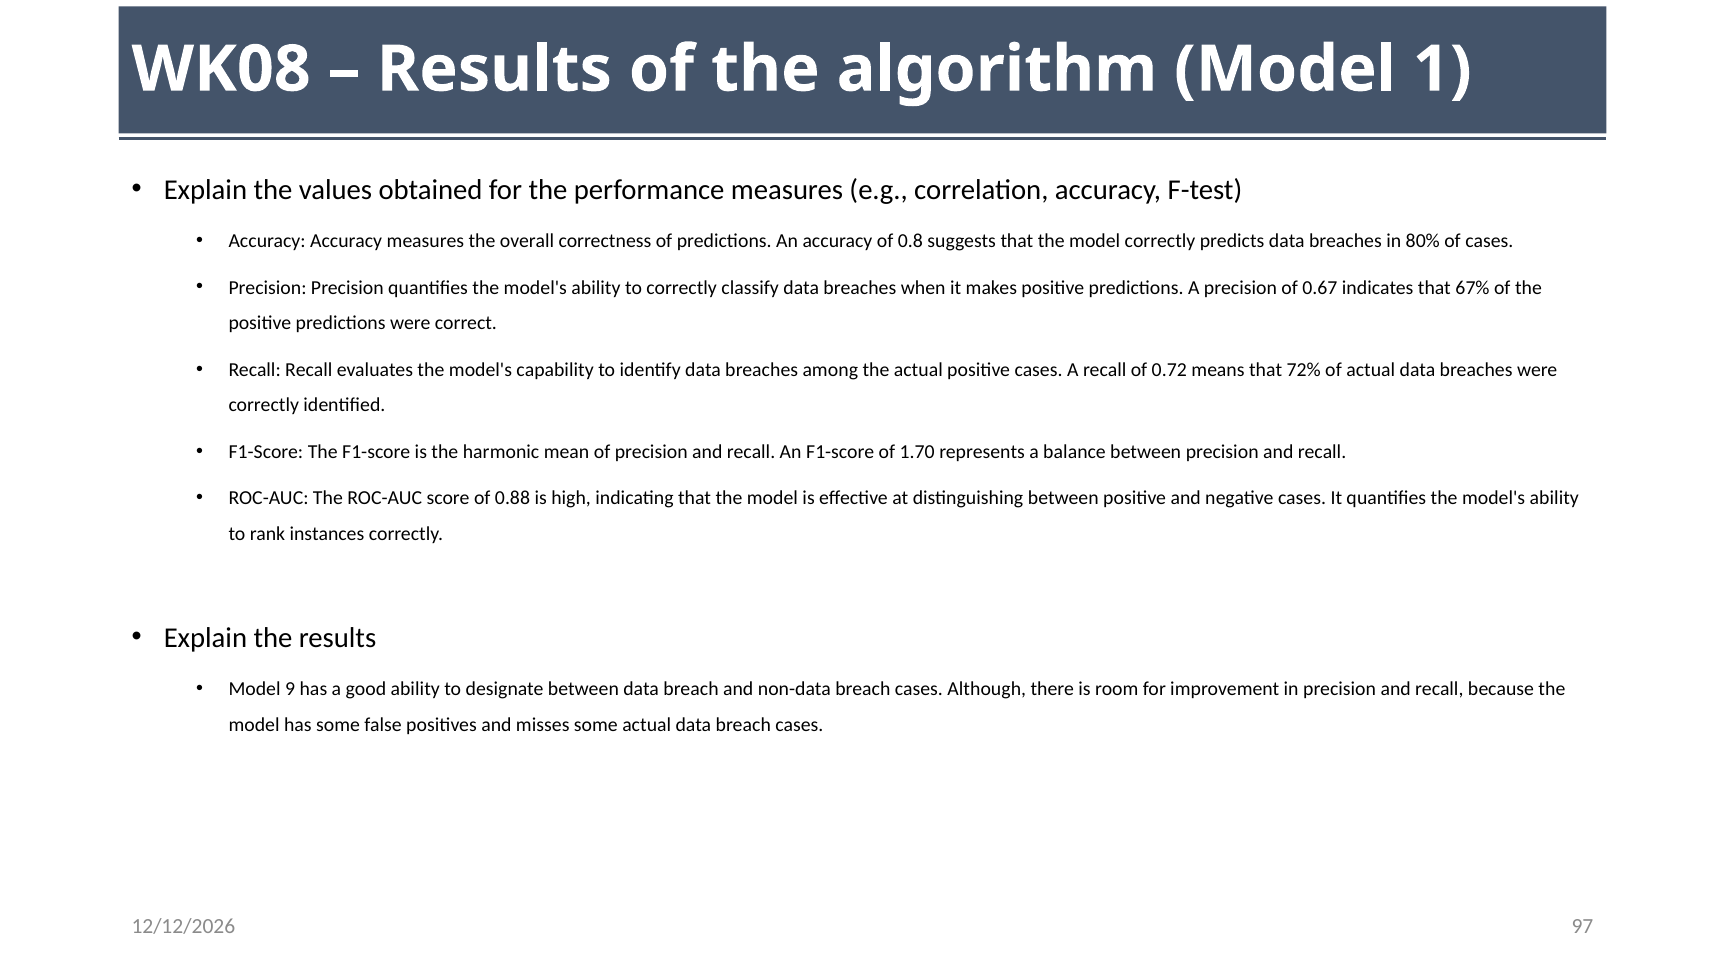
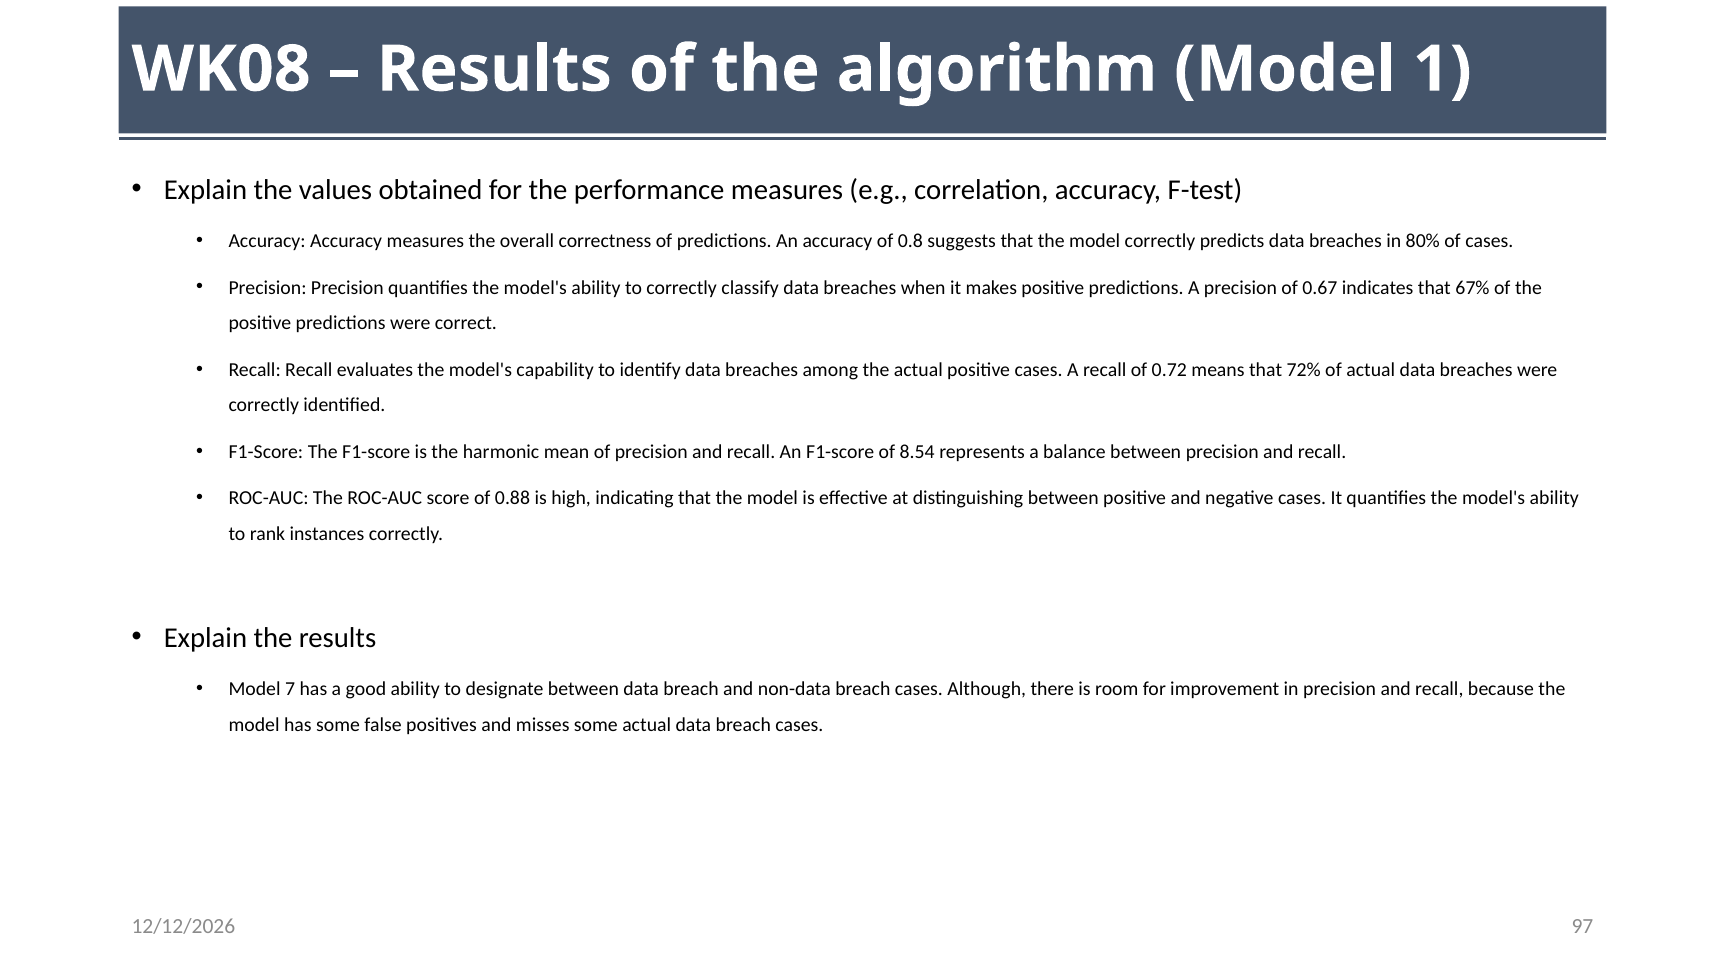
1.70: 1.70 -> 8.54
9: 9 -> 7
